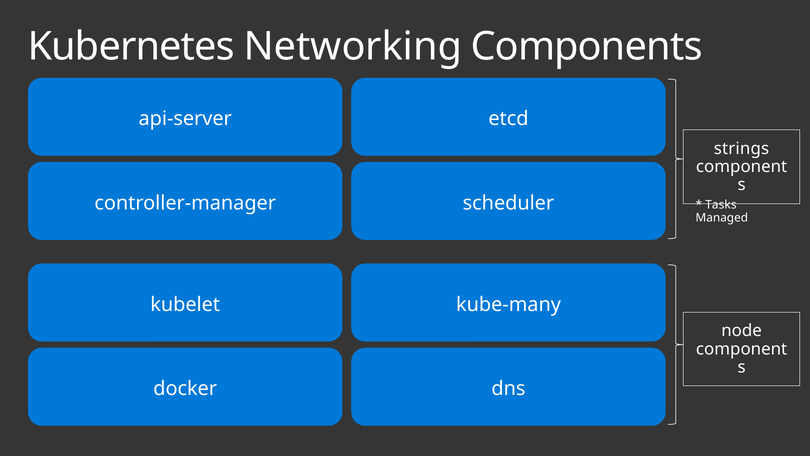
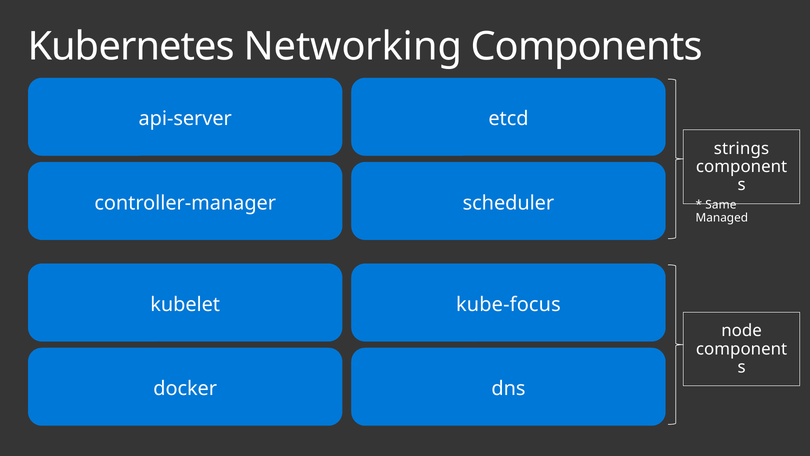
Tasks: Tasks -> Same
kube-many: kube-many -> kube-focus
